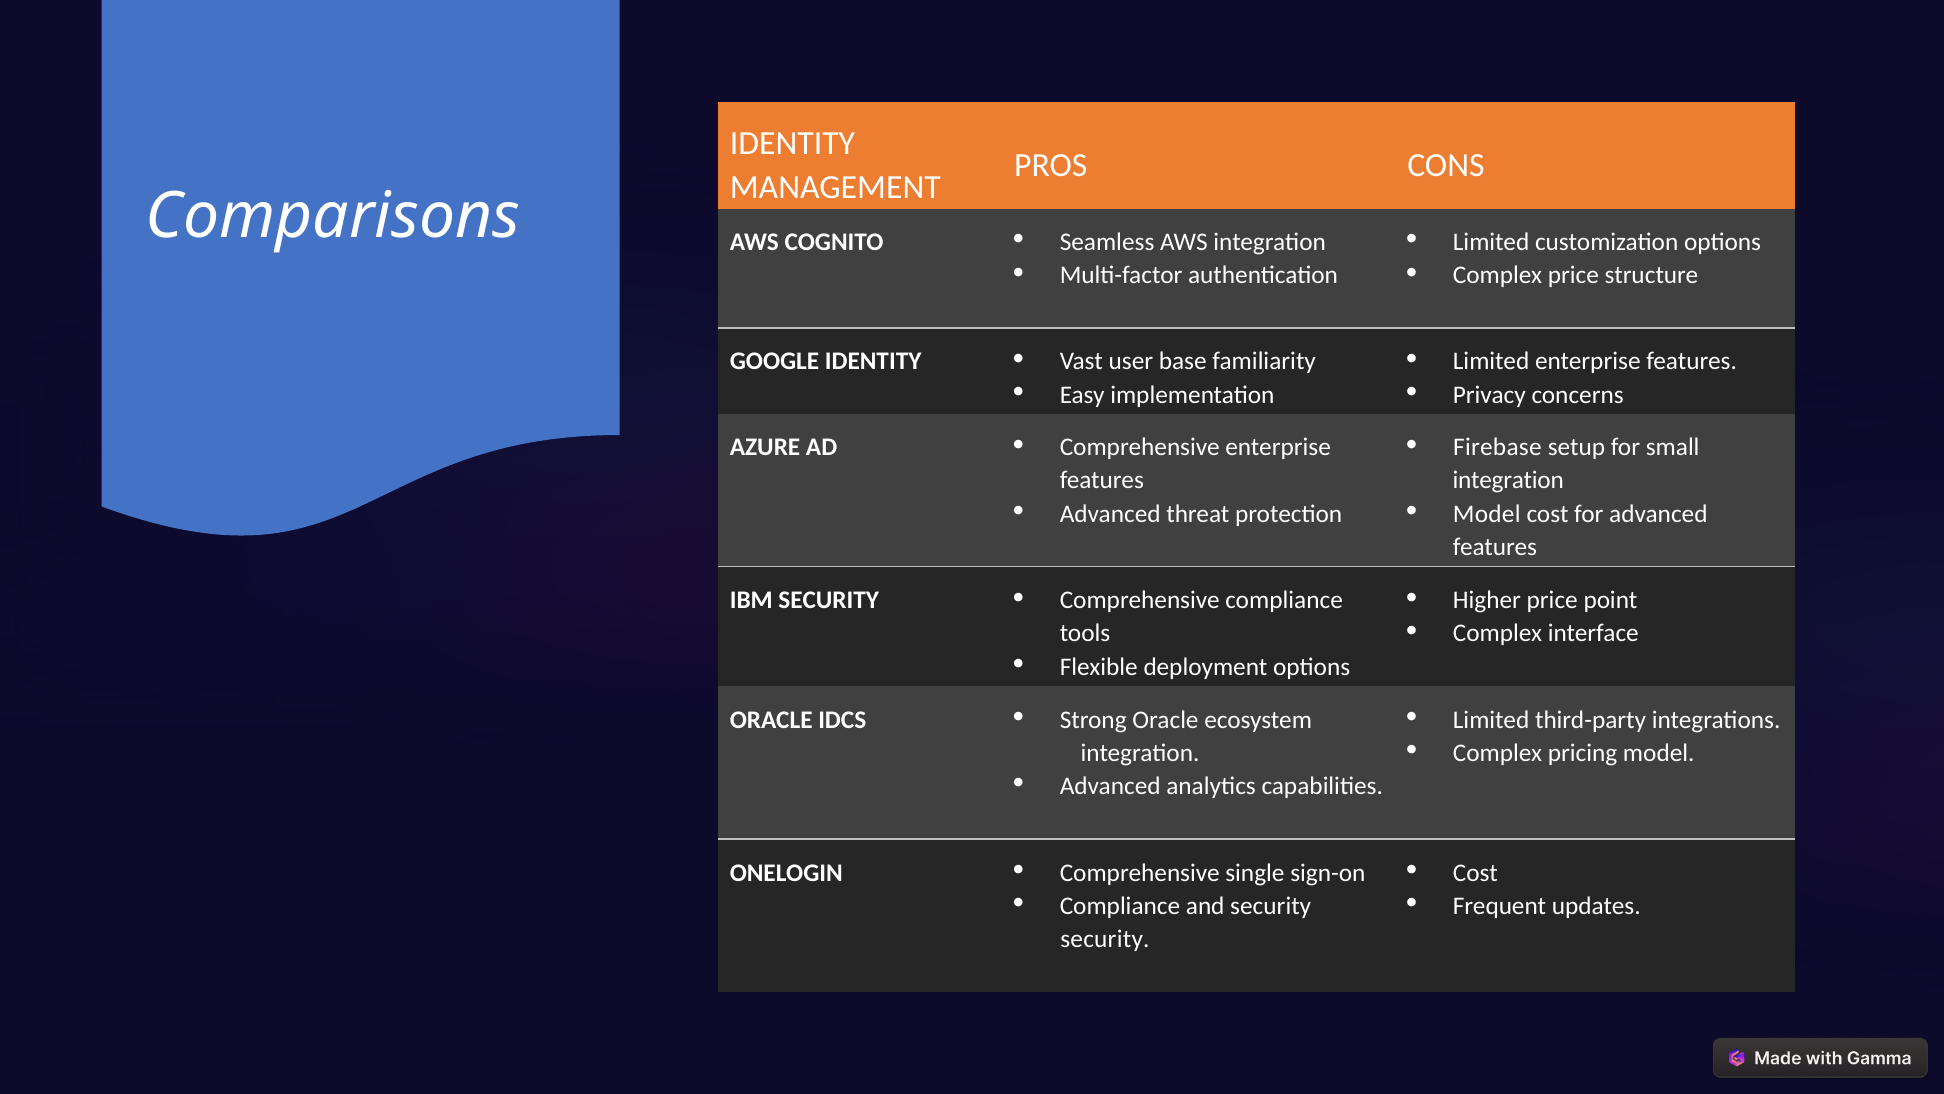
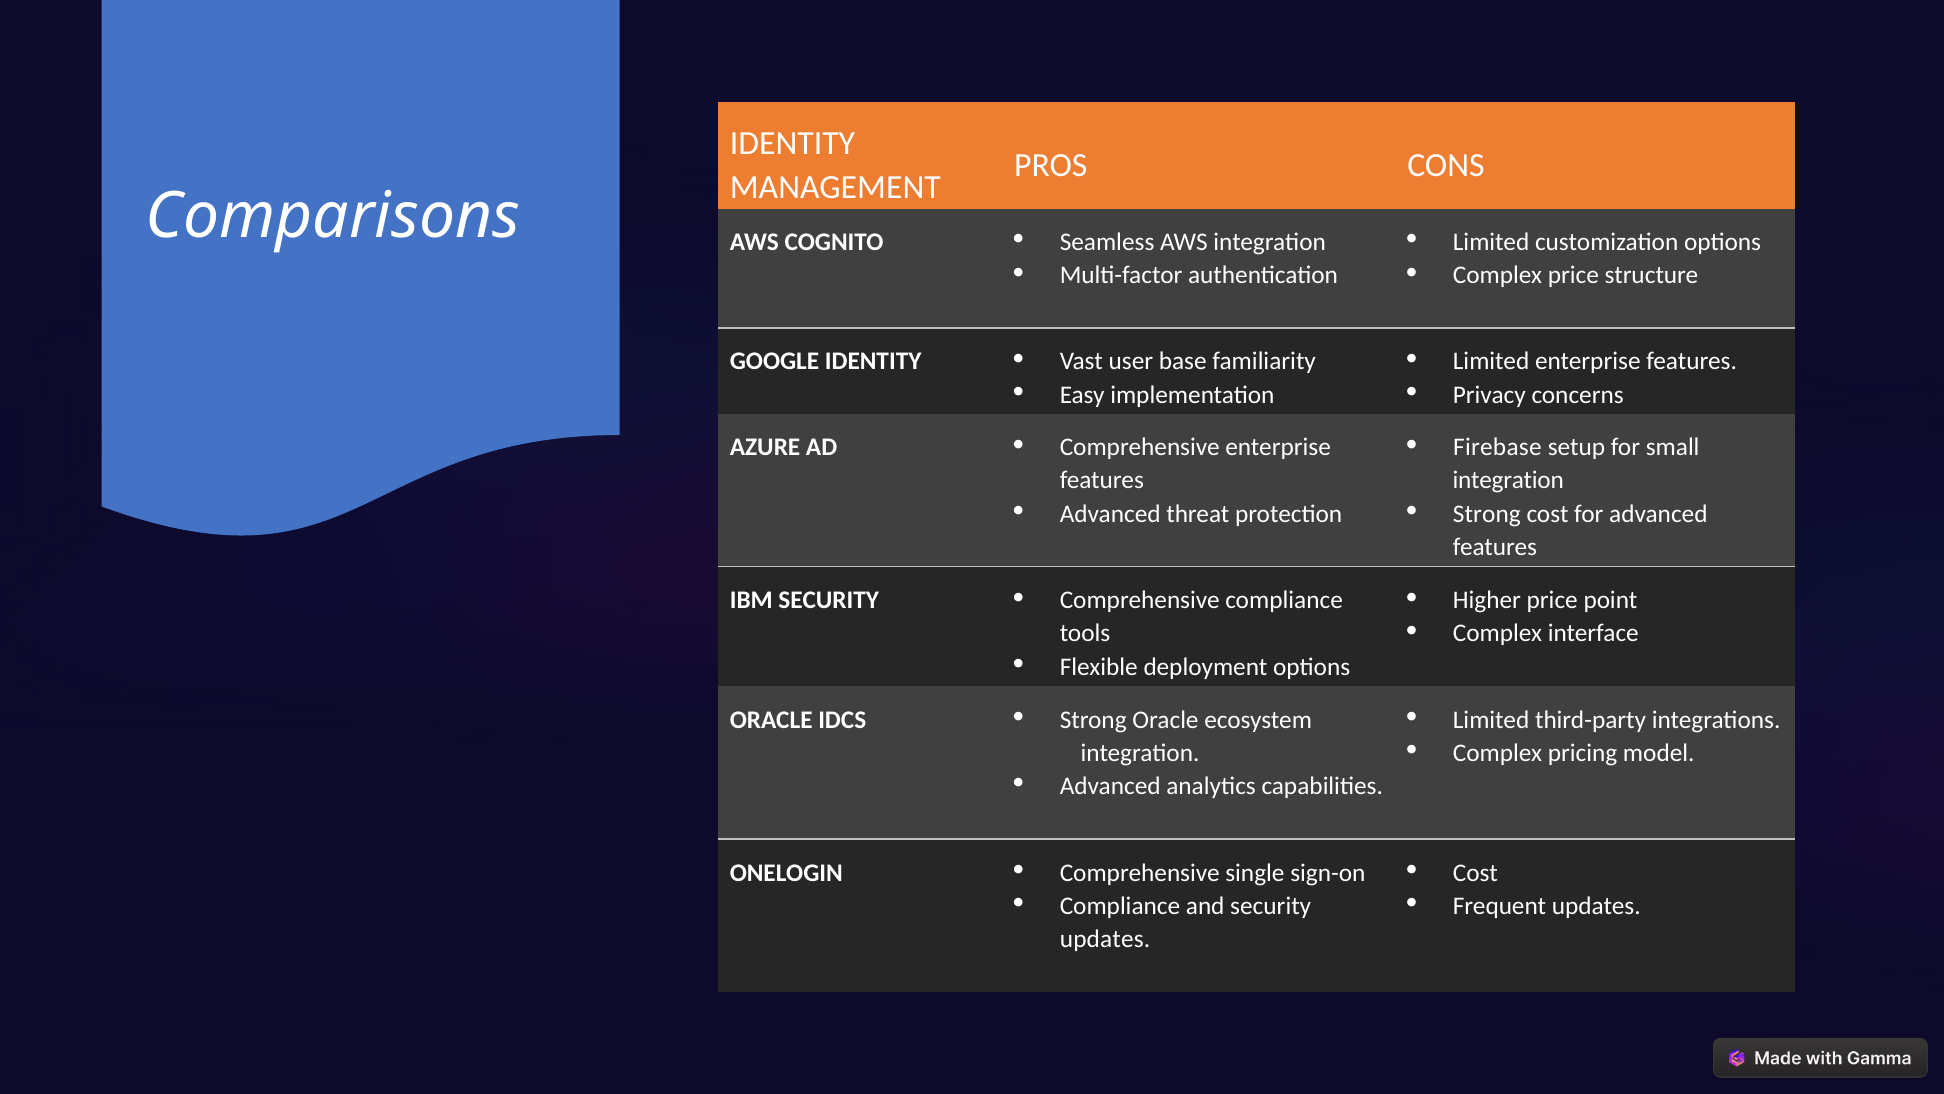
Model at (1487, 514): Model -> Strong
security at (1105, 939): security -> updates
